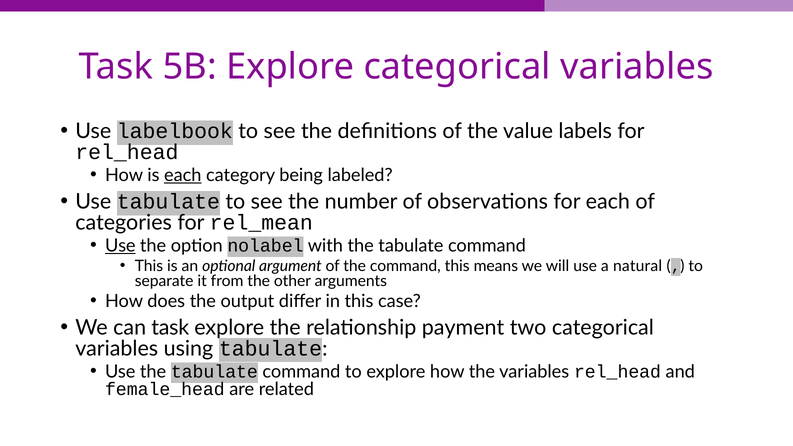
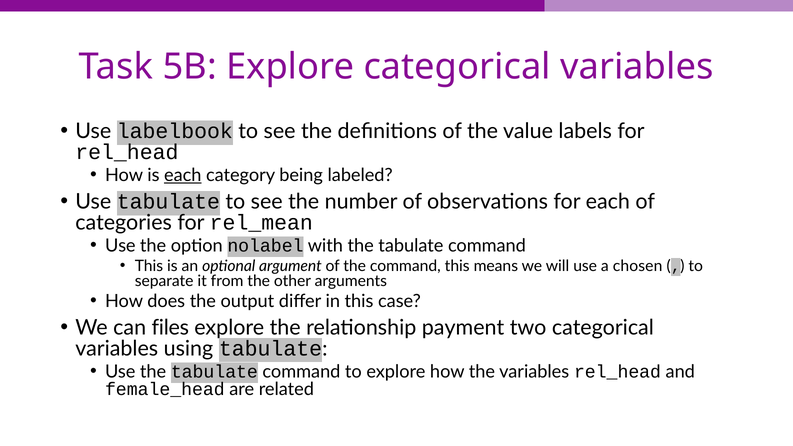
Use at (120, 246) underline: present -> none
natural: natural -> chosen
can task: task -> files
